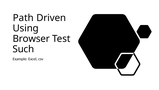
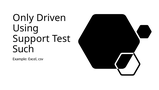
Path: Path -> Only
Browser: Browser -> Support
